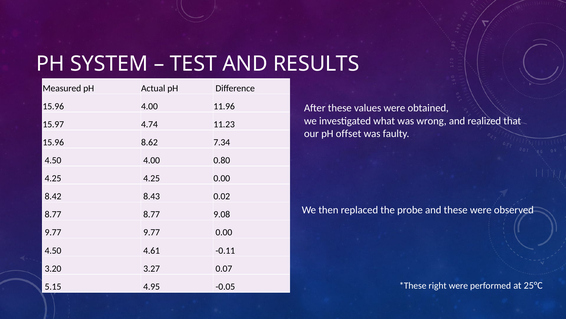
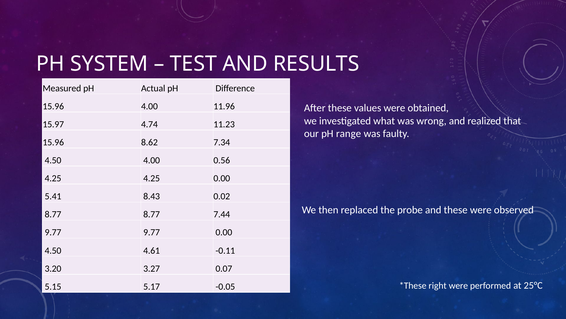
offset: offset -> range
0.80: 0.80 -> 0.56
8.42: 8.42 -> 5.41
9.08: 9.08 -> 7.44
4.95: 4.95 -> 5.17
